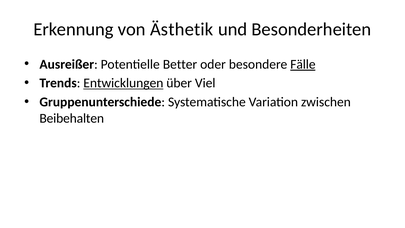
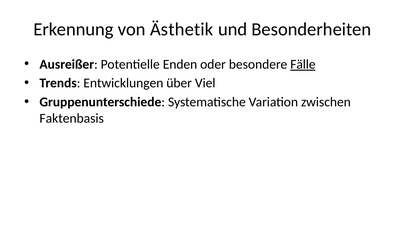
Better: Better -> Enden
Entwicklungen underline: present -> none
Beibehalten: Beibehalten -> Faktenbasis
